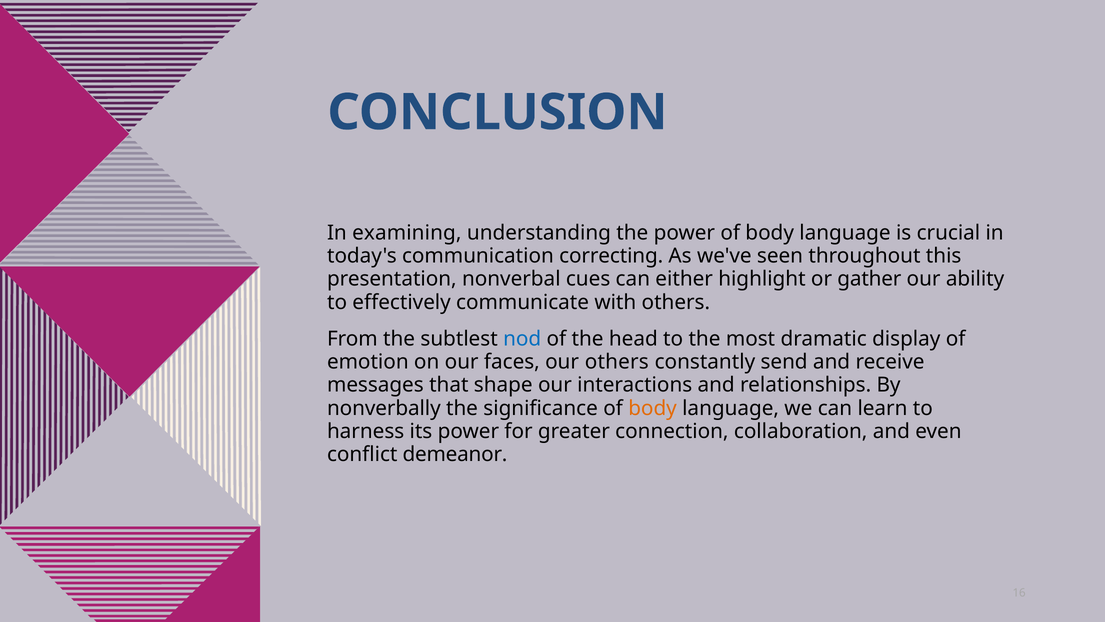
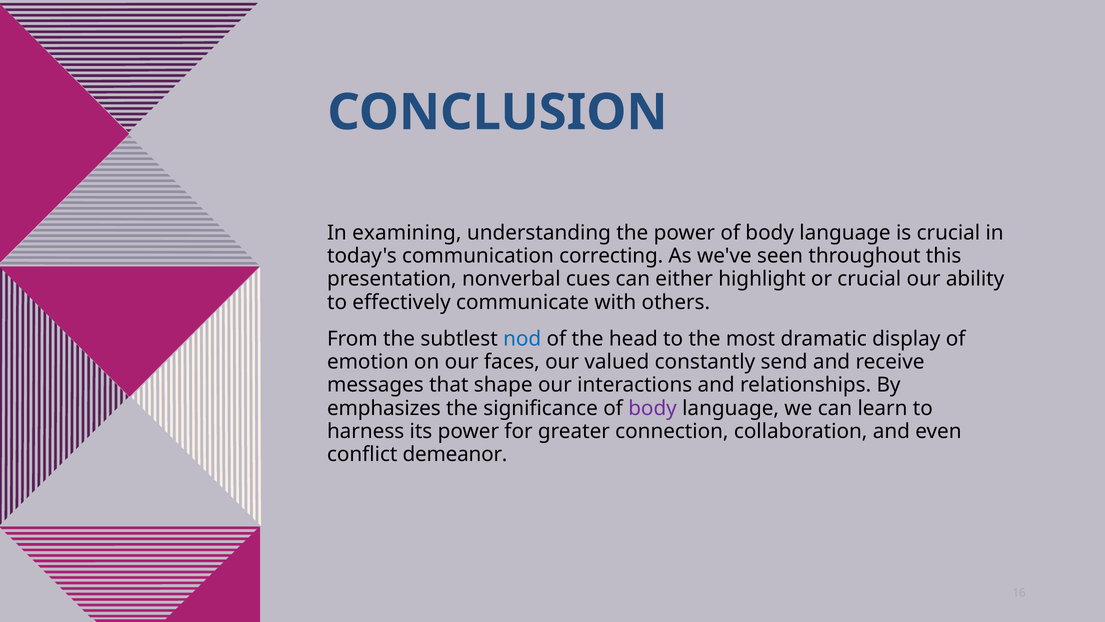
or gather: gather -> crucial
our others: others -> valued
nonverbally: nonverbally -> emphasizes
body at (653, 408) colour: orange -> purple
